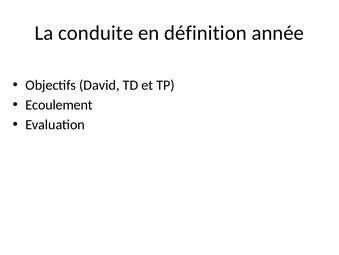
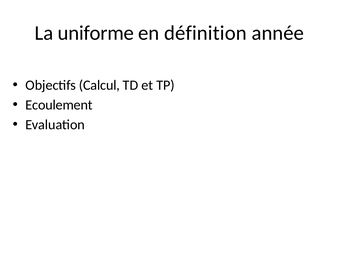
conduite: conduite -> uniforme
David: David -> Calcul
